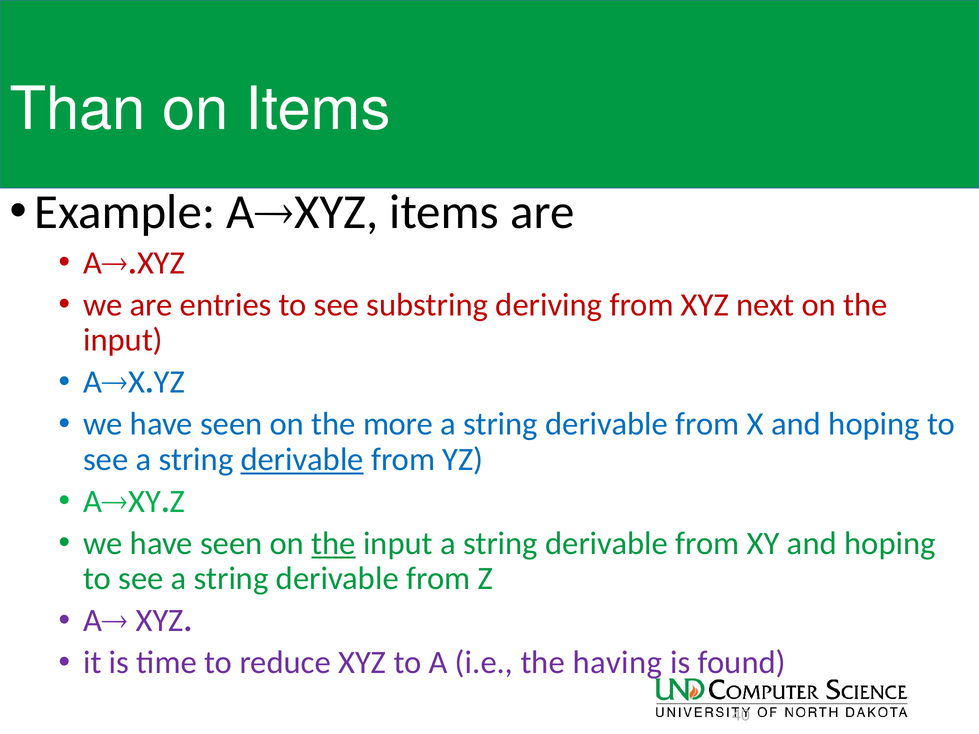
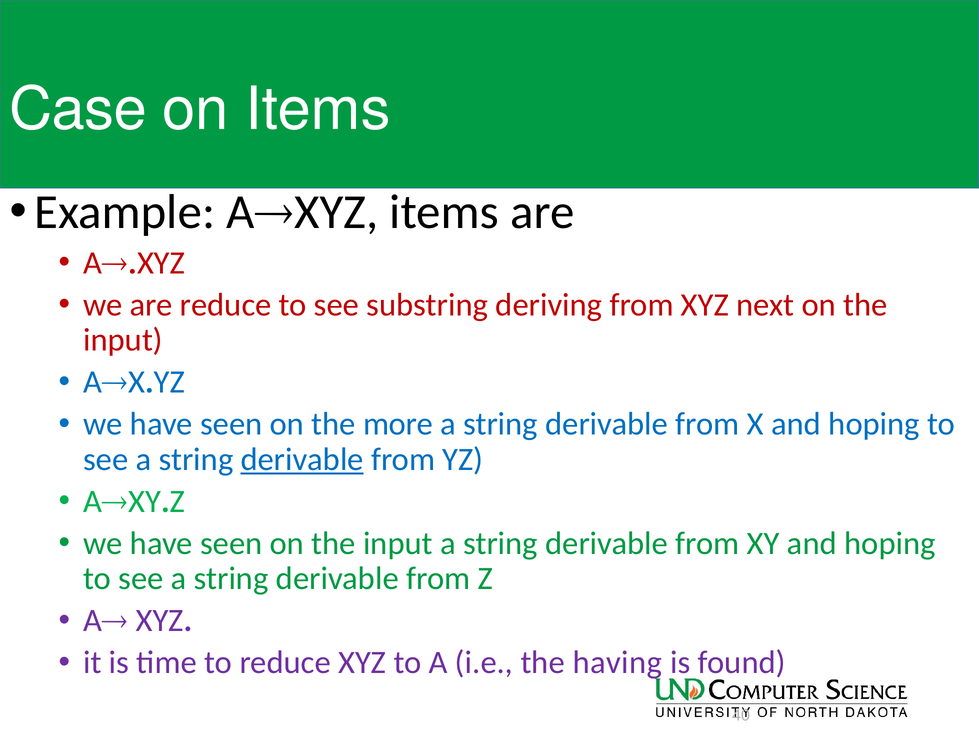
Than: Than -> Case
are entries: entries -> reduce
the at (334, 544) underline: present -> none
